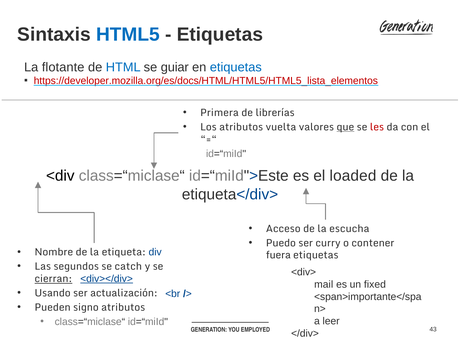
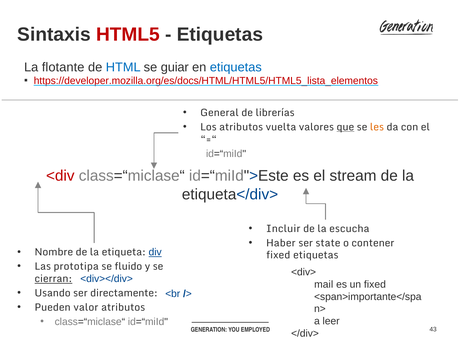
HTML5 colour: blue -> red
Primera: Primera -> General
les colour: red -> orange
<div colour: black -> red
loaded: loaded -> stream
Acceso: Acceso -> Incluir
Puedo: Puedo -> Haber
curry: curry -> state
div underline: none -> present
fuera at (278, 255): fuera -> fixed
segundos: segundos -> prototipa
catch: catch -> fluido
<div></div> underline: present -> none
actualización: actualización -> directamente
signo: signo -> valor
